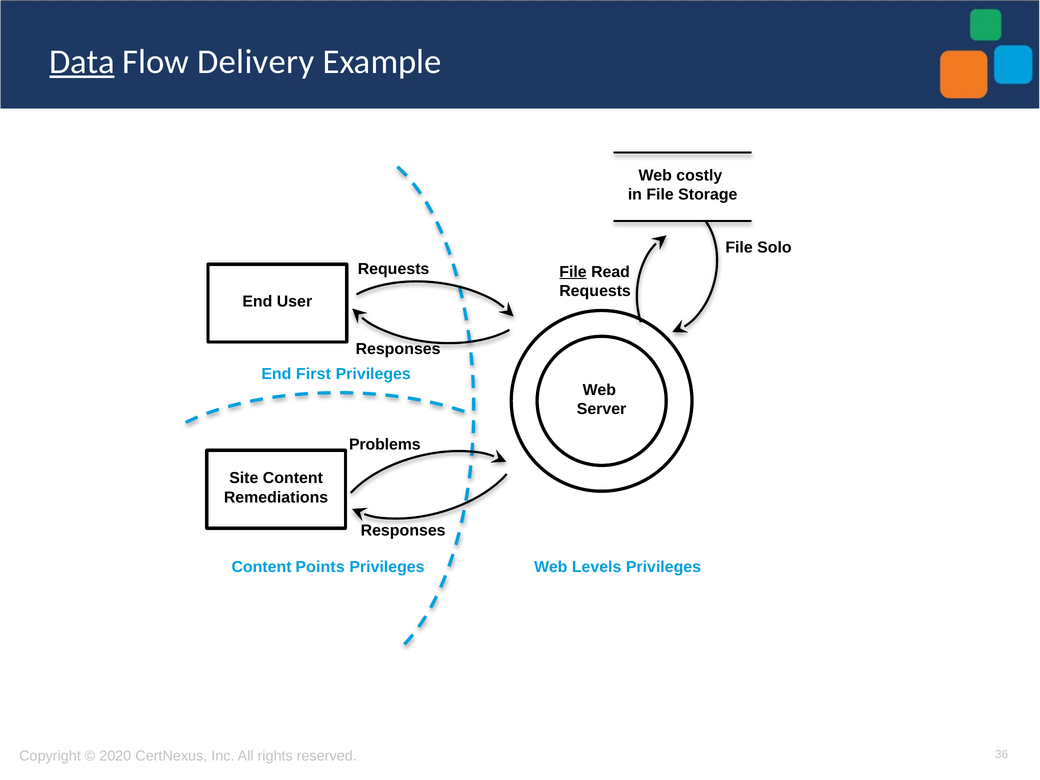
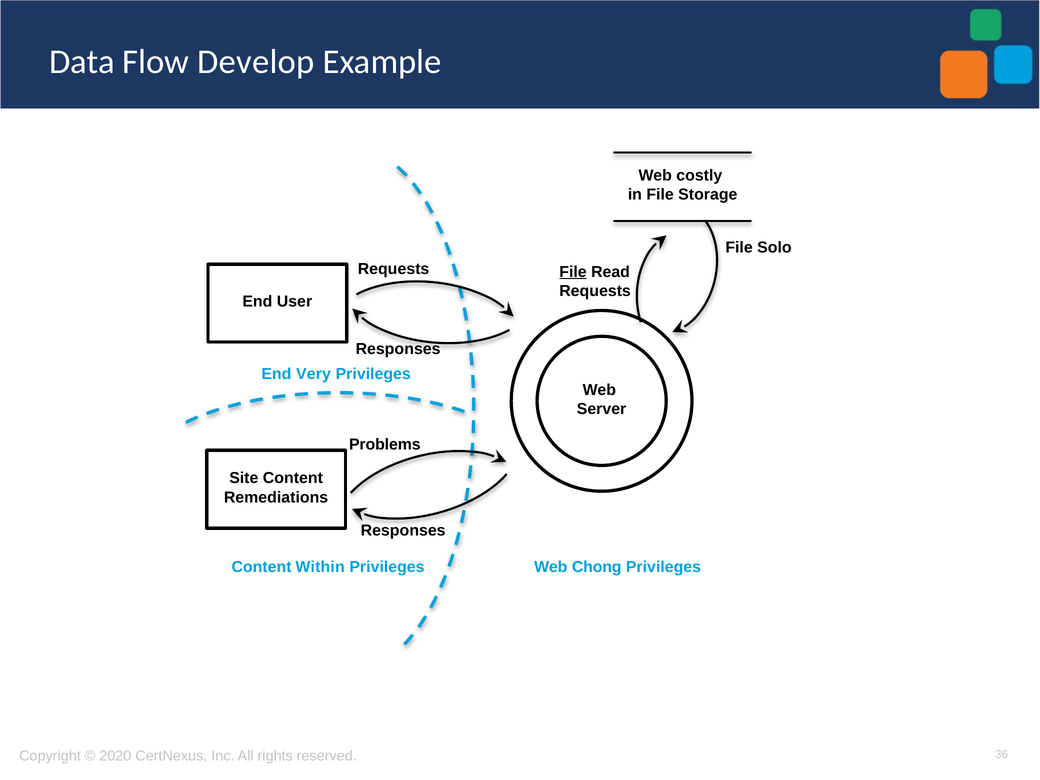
Data underline: present -> none
Delivery: Delivery -> Develop
First: First -> Very
Points: Points -> Within
Levels: Levels -> Chong
